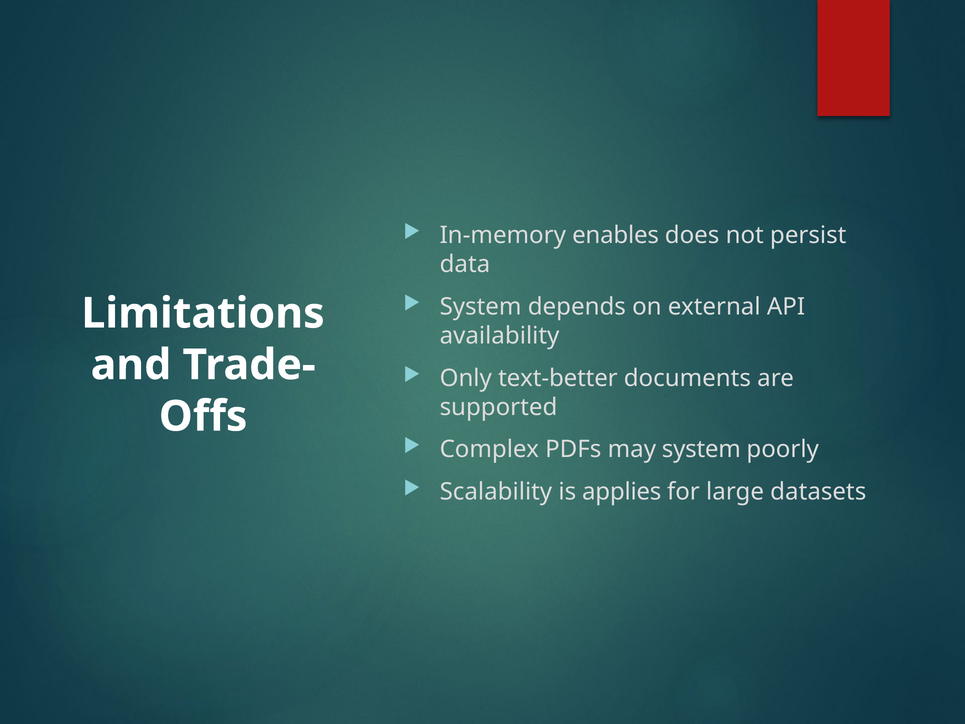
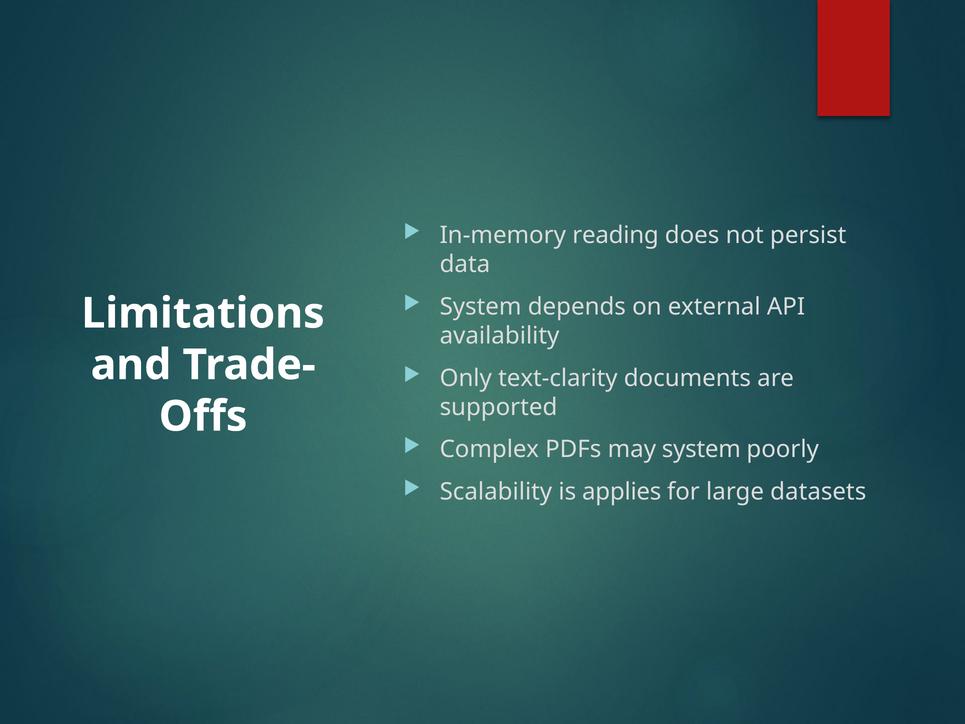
enables: enables -> reading
text-better: text-better -> text-clarity
